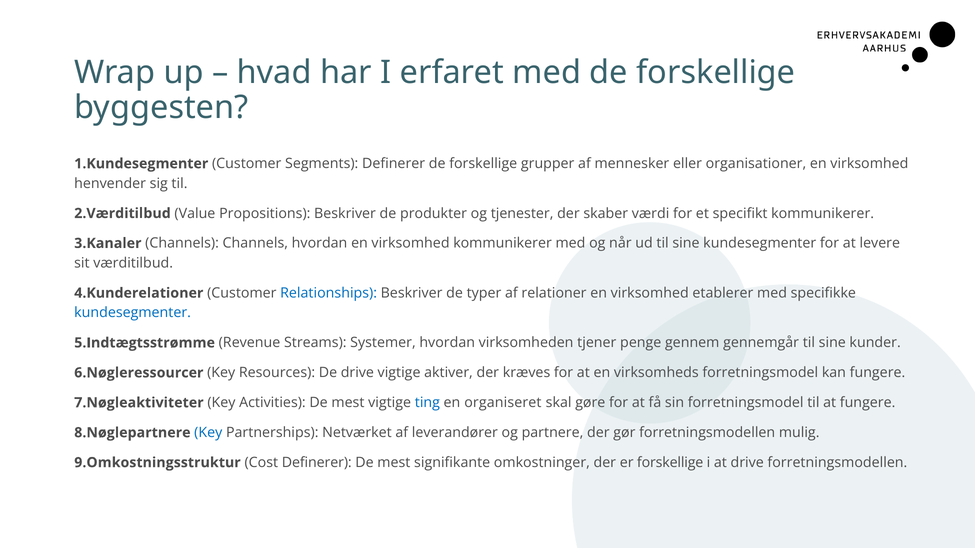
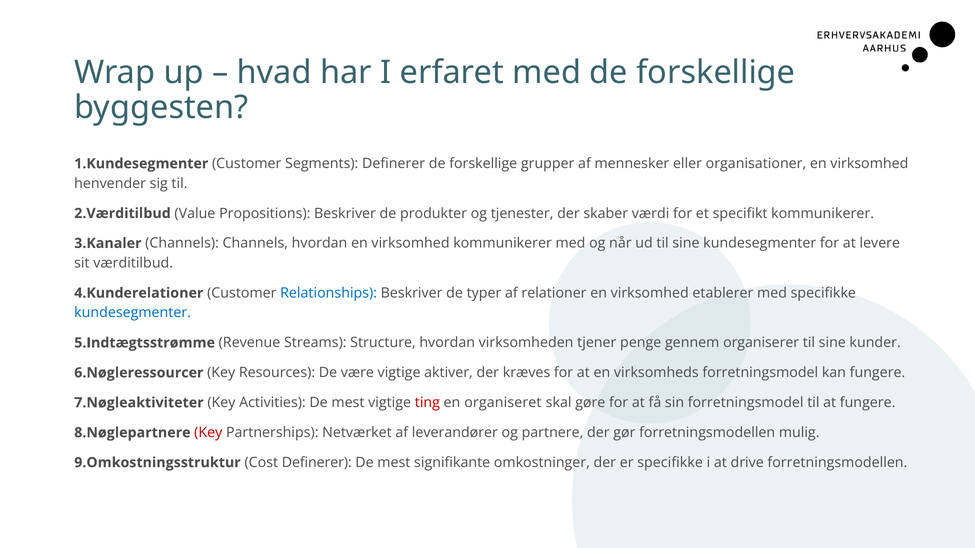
Systemer: Systemer -> Structure
gennemgår: gennemgår -> organiserer
De drive: drive -> være
ting colour: blue -> red
Key at (208, 433) colour: blue -> red
er forskellige: forskellige -> specifikke
